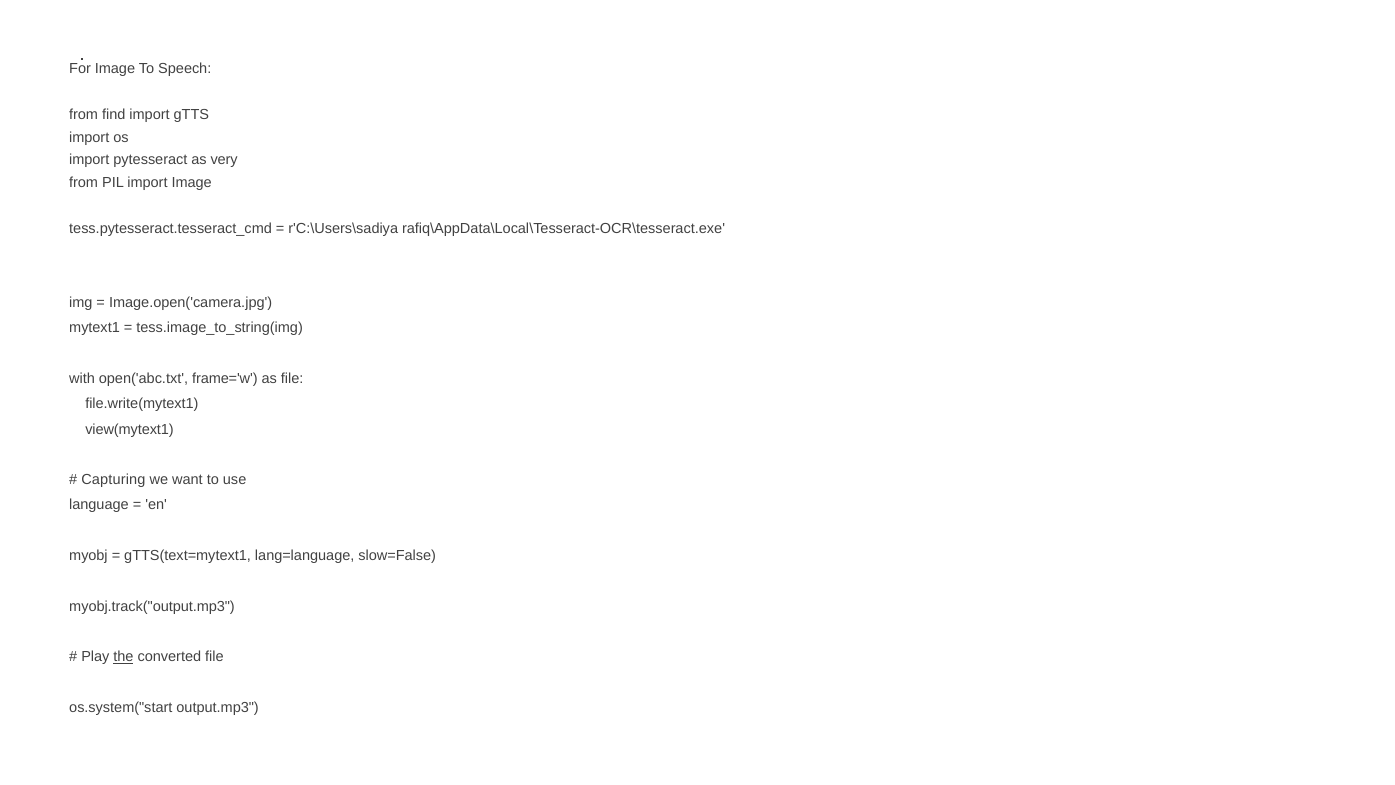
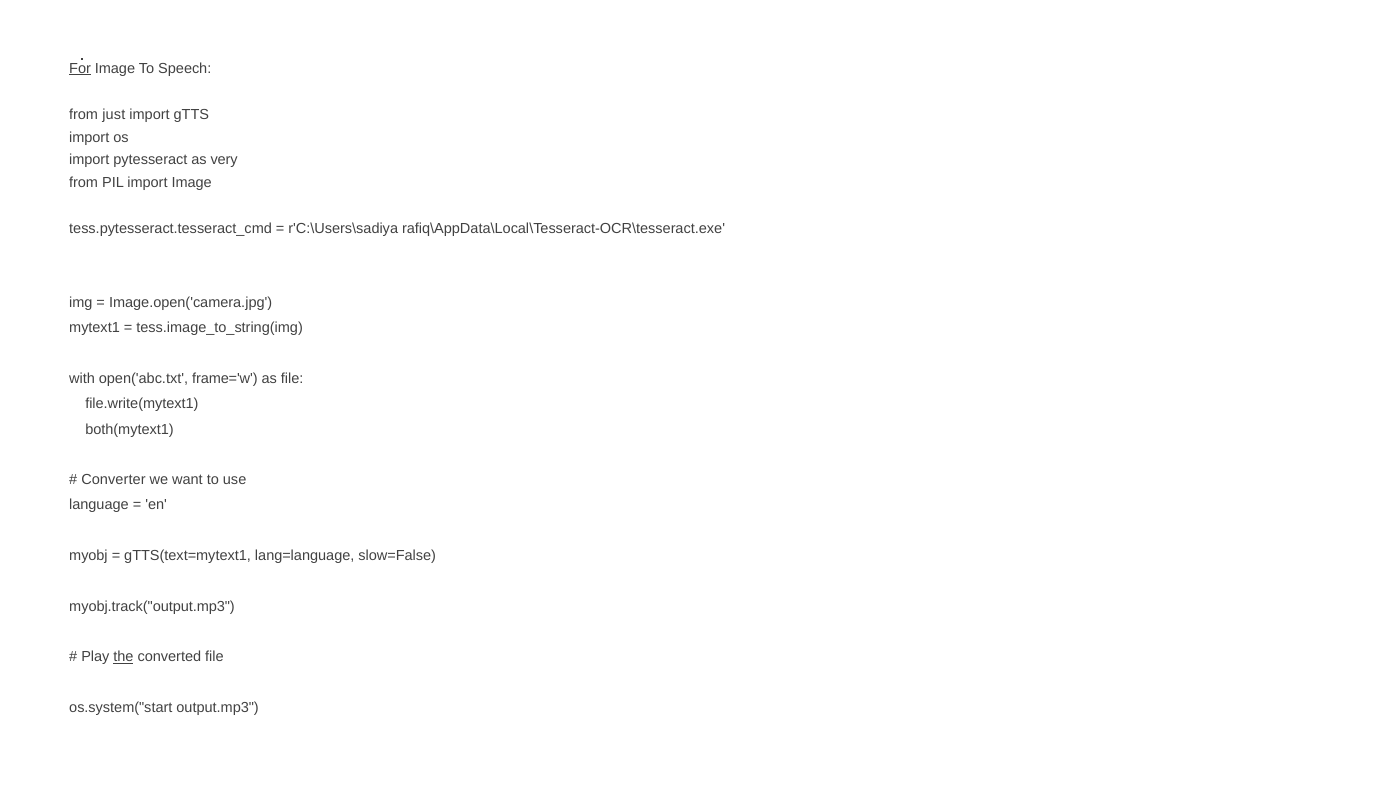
For underline: none -> present
find: find -> just
view(mytext1: view(mytext1 -> both(mytext1
Capturing: Capturing -> Converter
